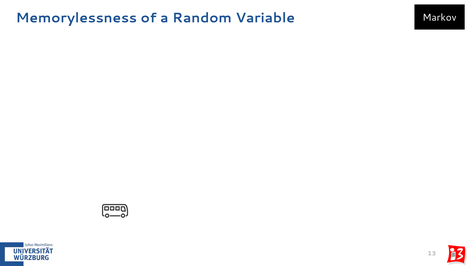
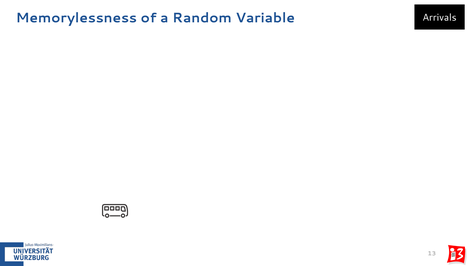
Markov: Markov -> Arrivals
